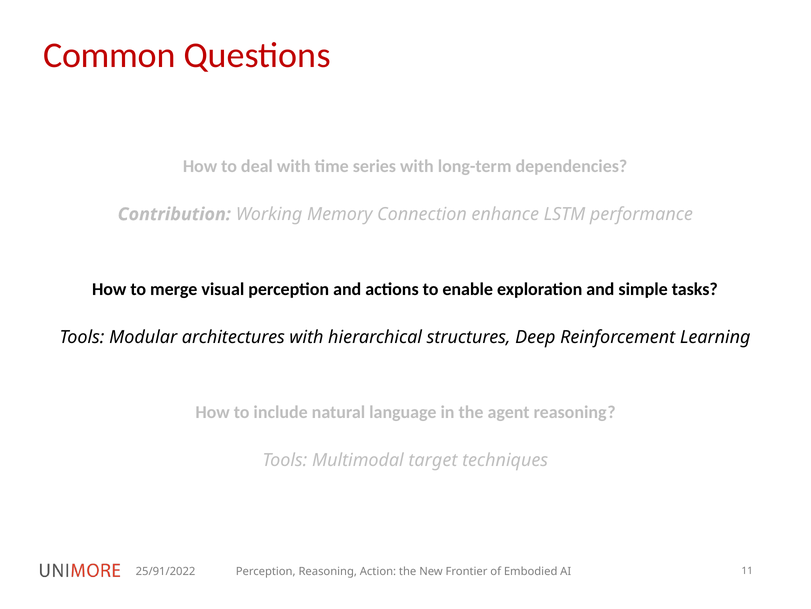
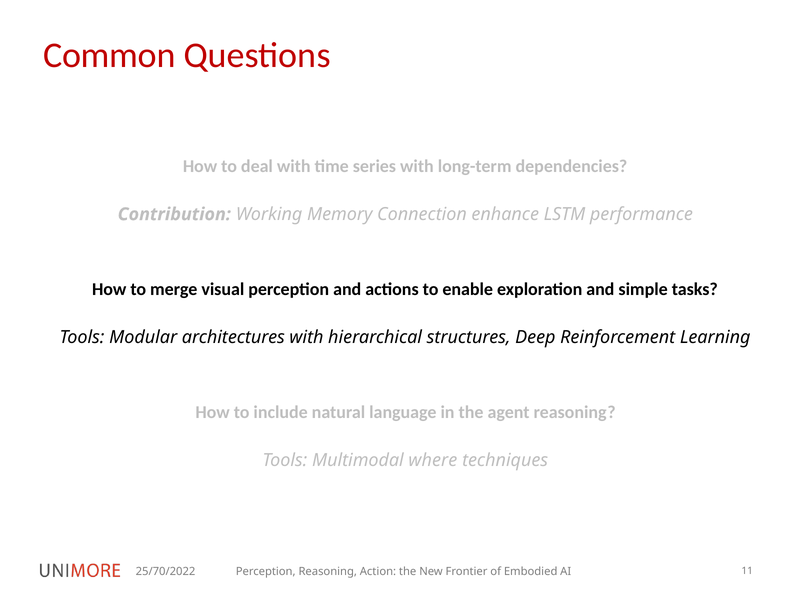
target: target -> where
25/91/2022: 25/91/2022 -> 25/70/2022
